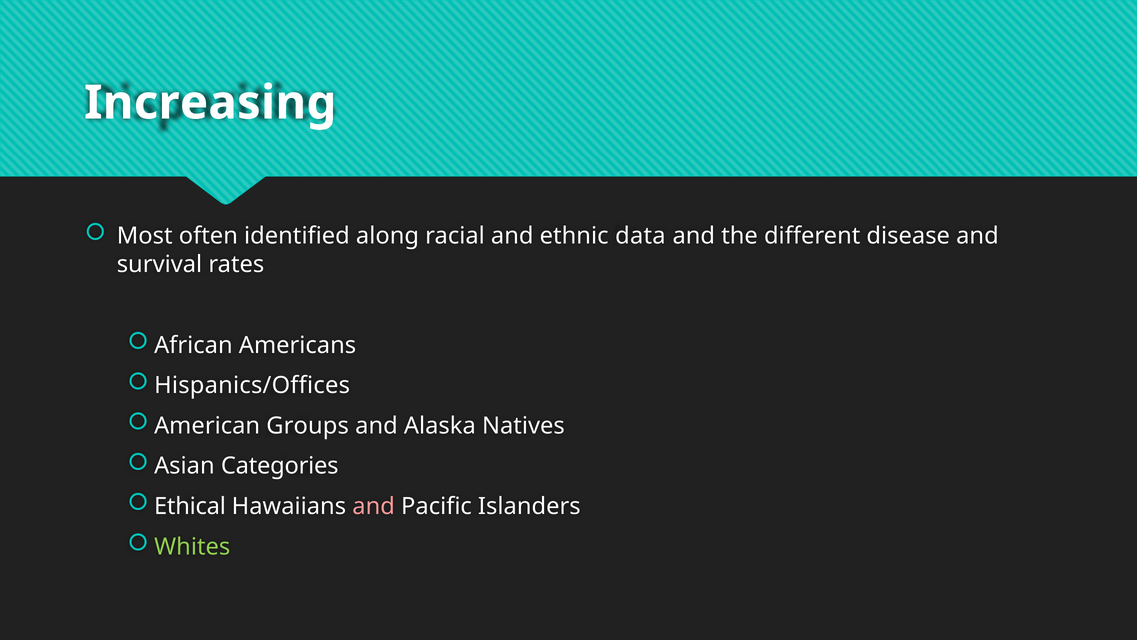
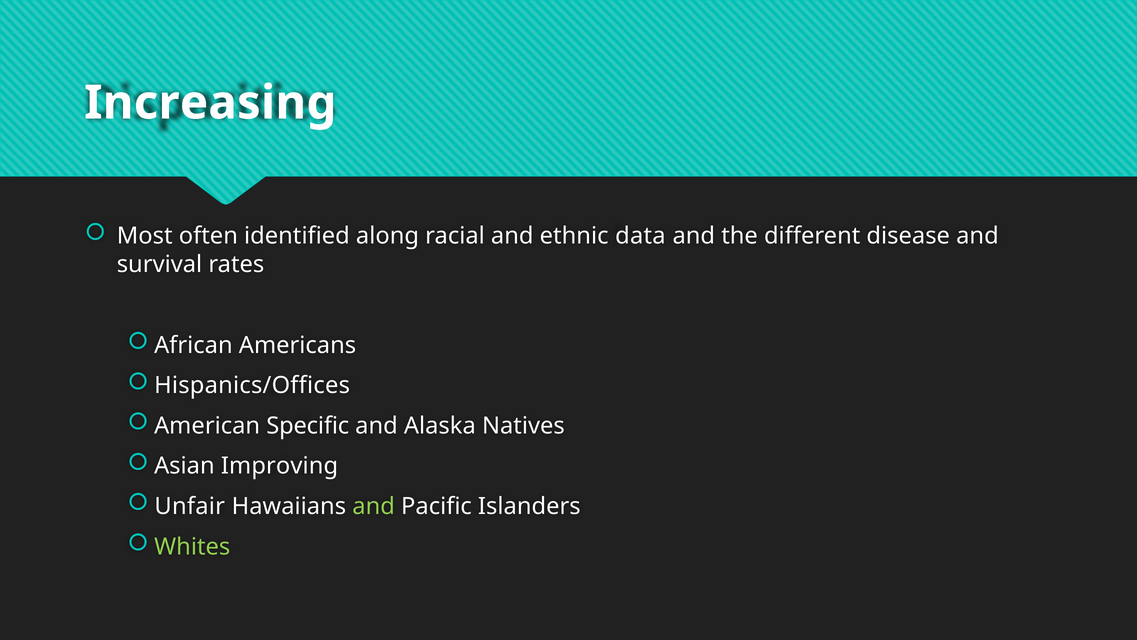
Groups: Groups -> Specific
Categories: Categories -> Improving
Ethical: Ethical -> Unfair
and at (374, 506) colour: pink -> light green
